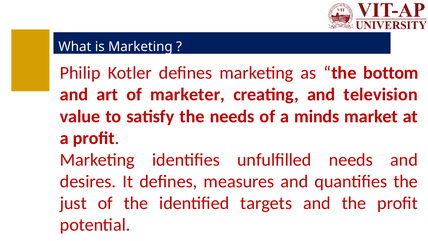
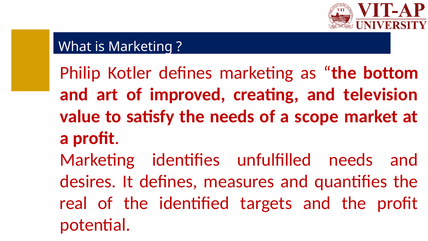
marketer: marketer -> improved
minds: minds -> scope
just: just -> real
